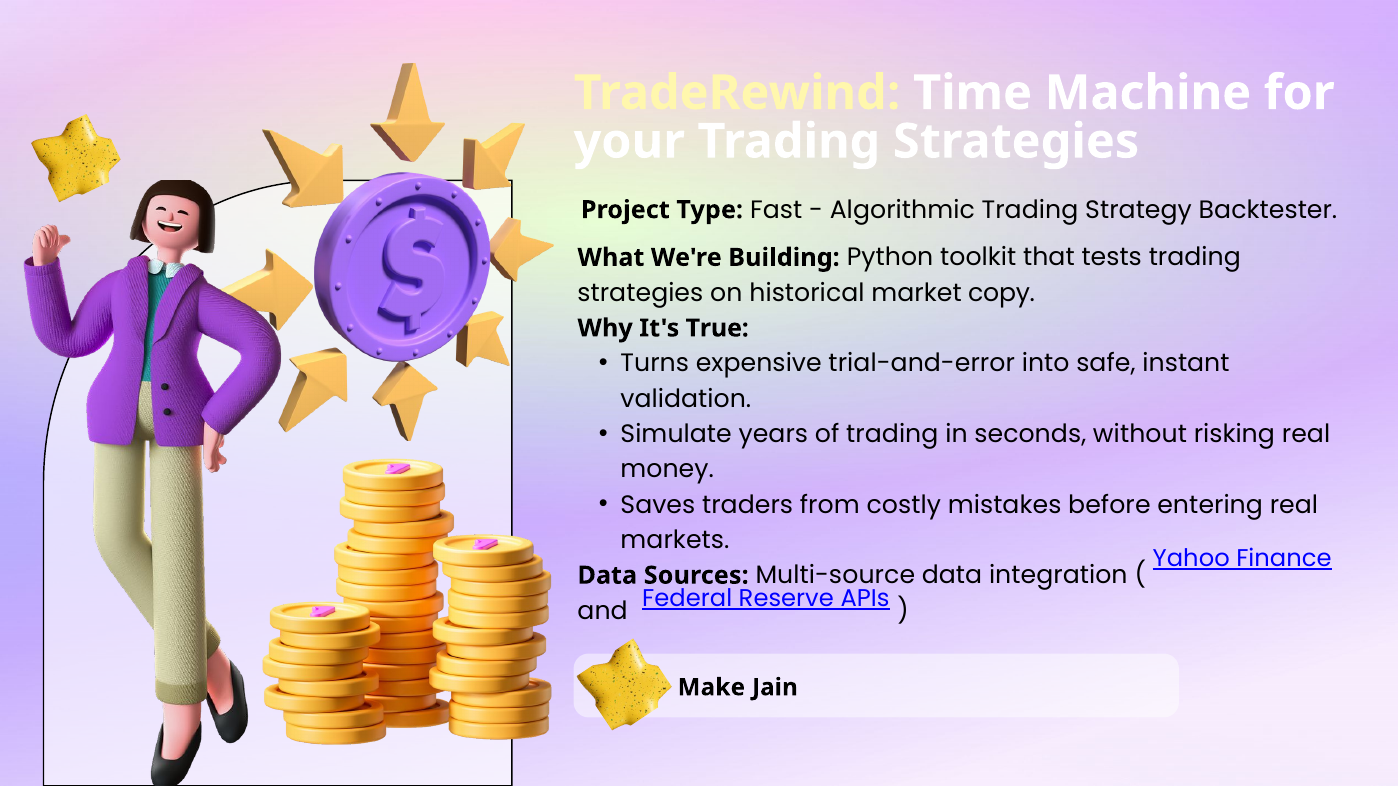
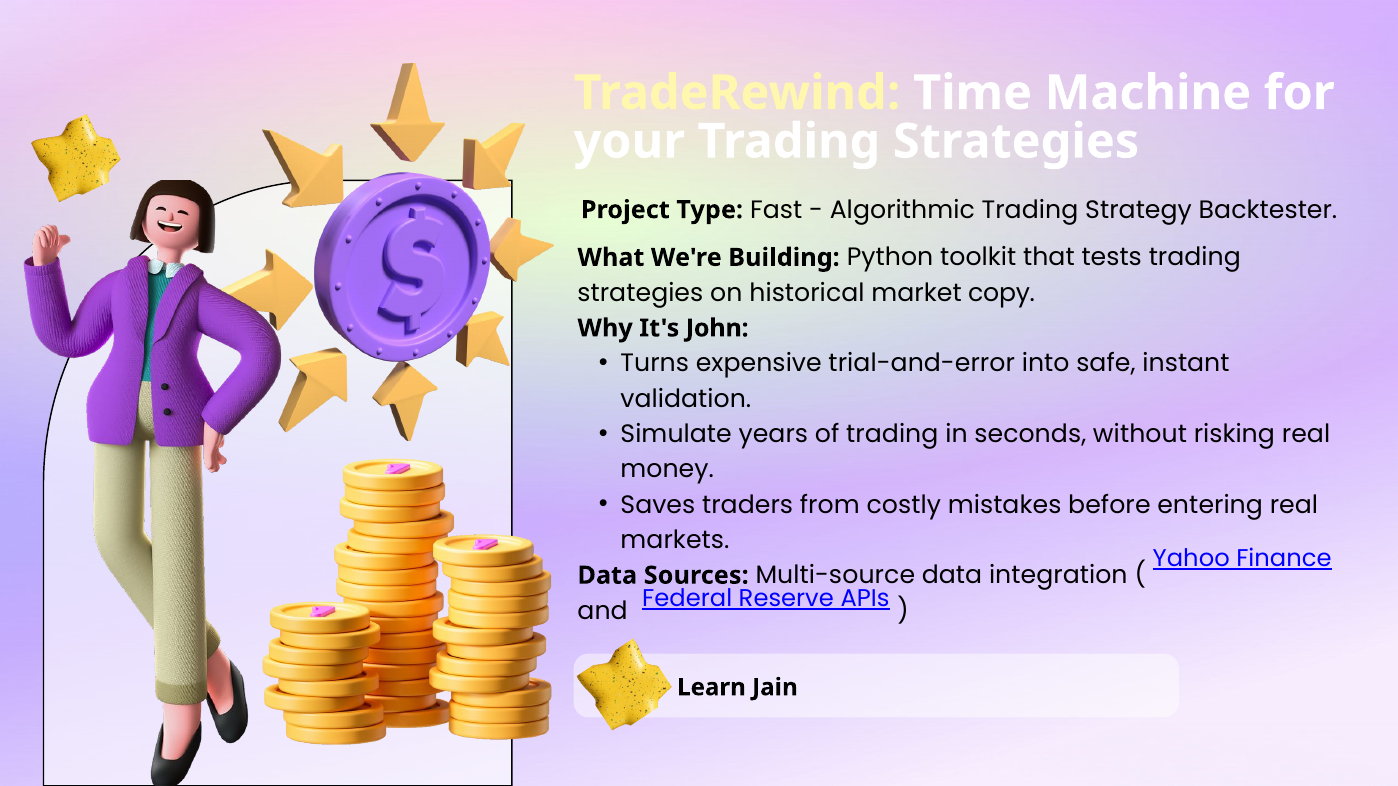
True: True -> John
Make: Make -> Learn
